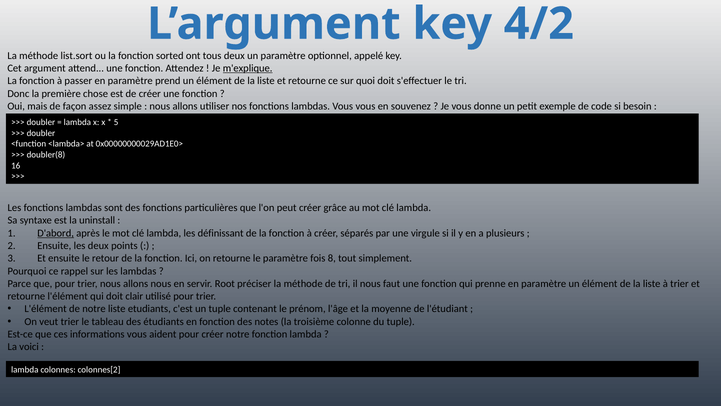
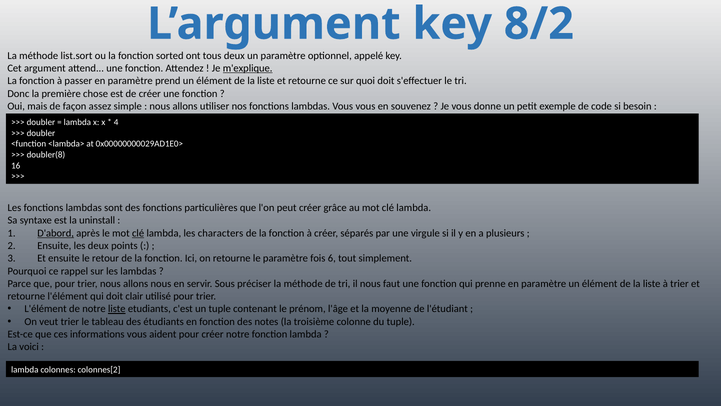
4/2: 4/2 -> 8/2
5: 5 -> 4
clé at (138, 233) underline: none -> present
définissant: définissant -> characters
8: 8 -> 6
Root: Root -> Sous
liste at (117, 309) underline: none -> present
